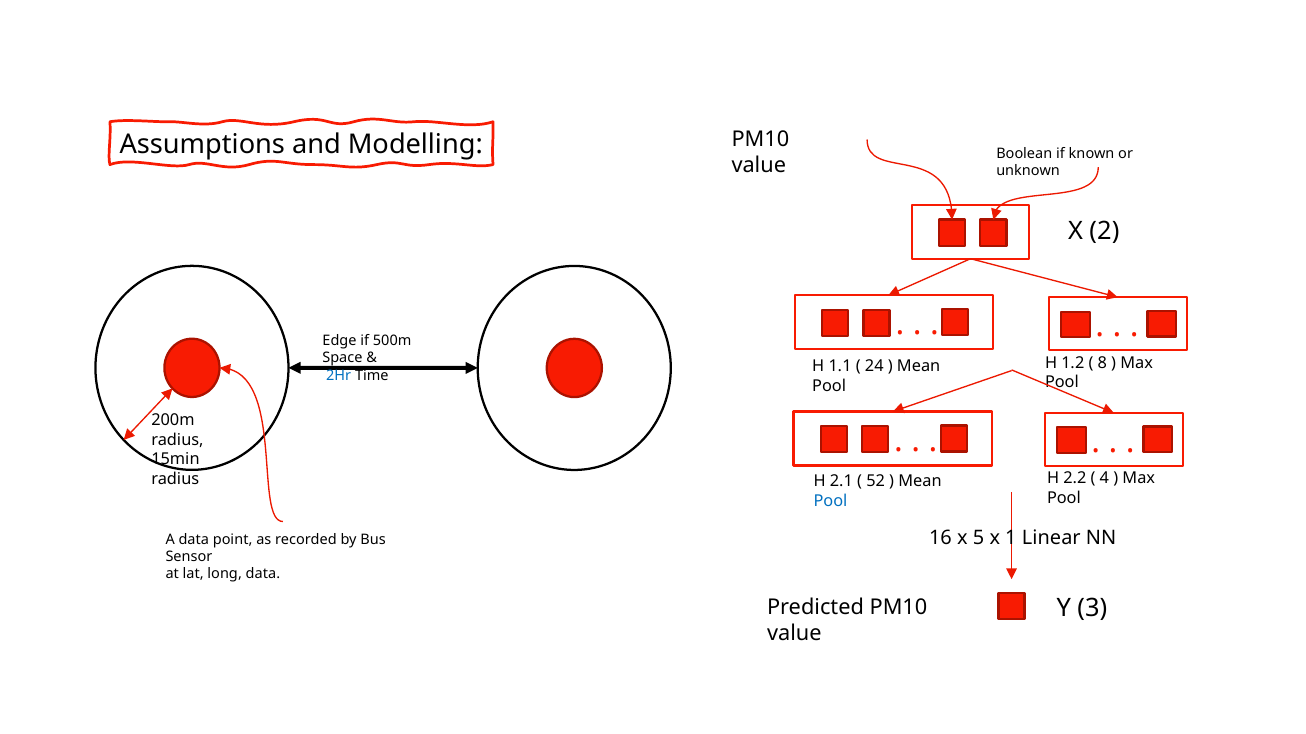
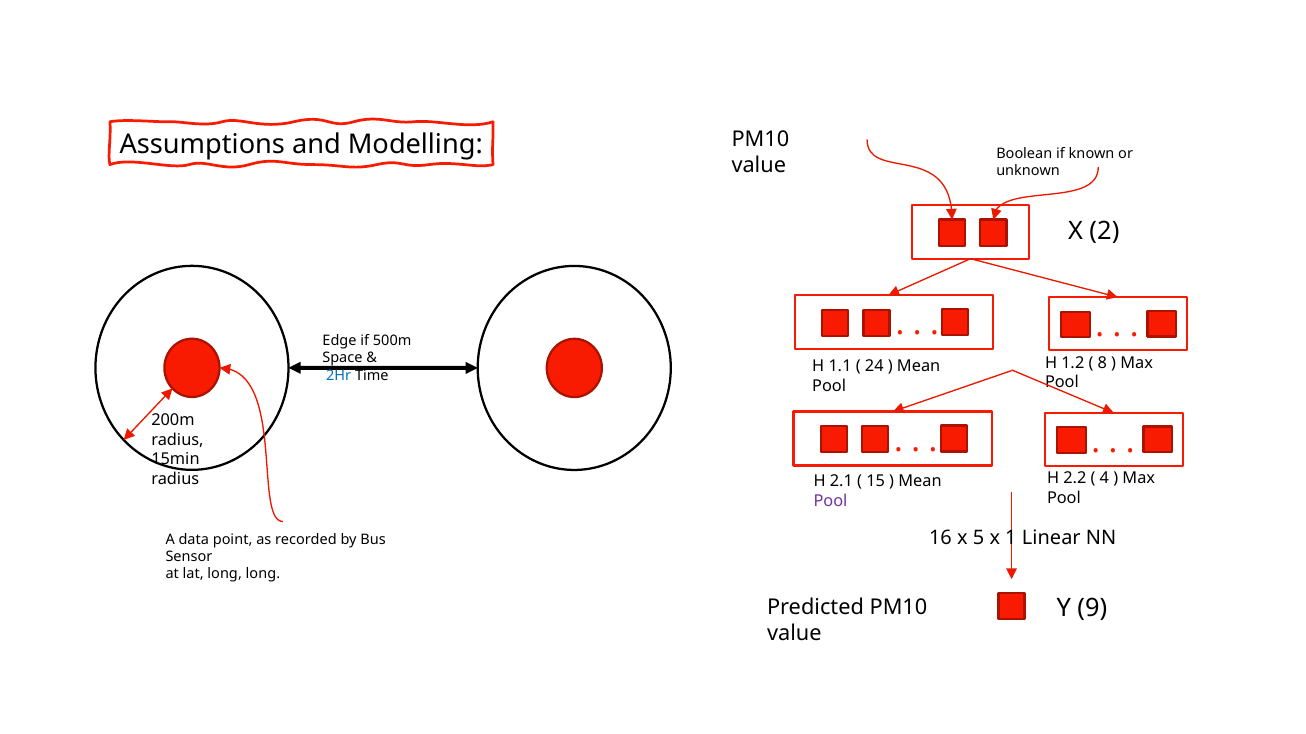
52: 52 -> 15
Pool at (831, 501) colour: blue -> purple
long data: data -> long
3: 3 -> 9
